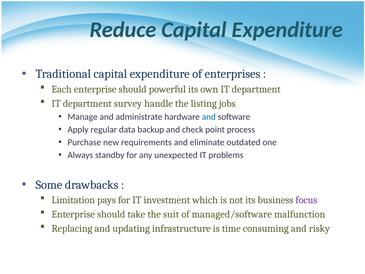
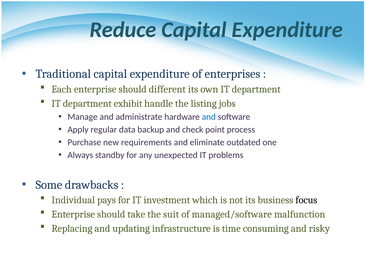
powerful: powerful -> different
survey: survey -> exhibit
Limitation: Limitation -> Individual
focus colour: purple -> black
